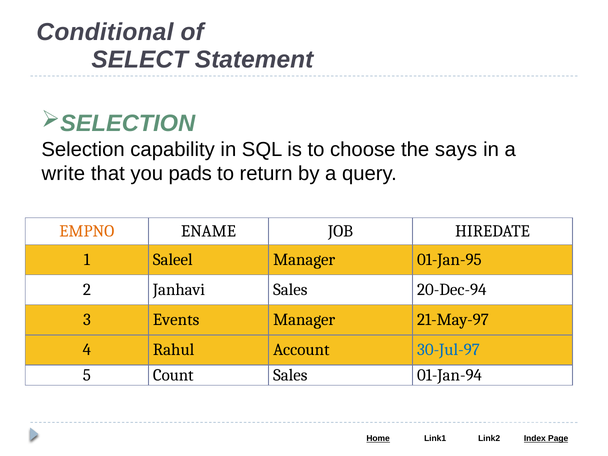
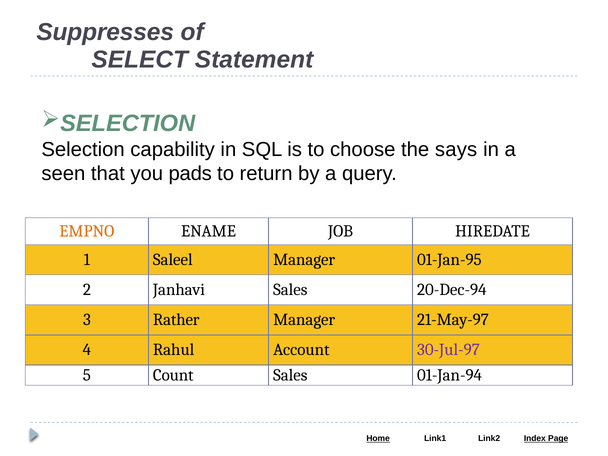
Conditional: Conditional -> Suppresses
write: write -> seen
Events: Events -> Rather
30-Jul-97 colour: blue -> purple
